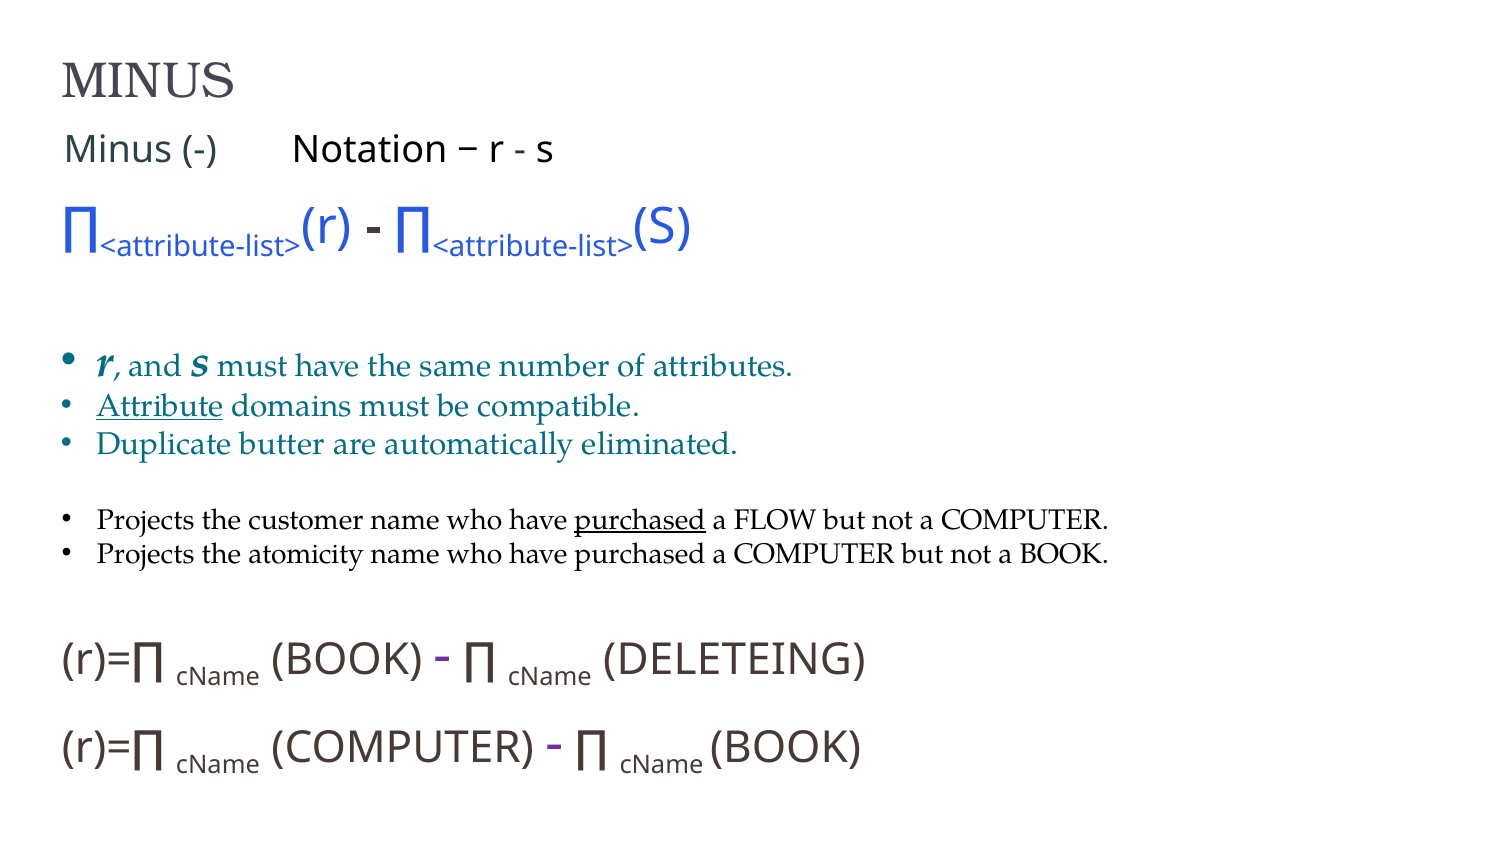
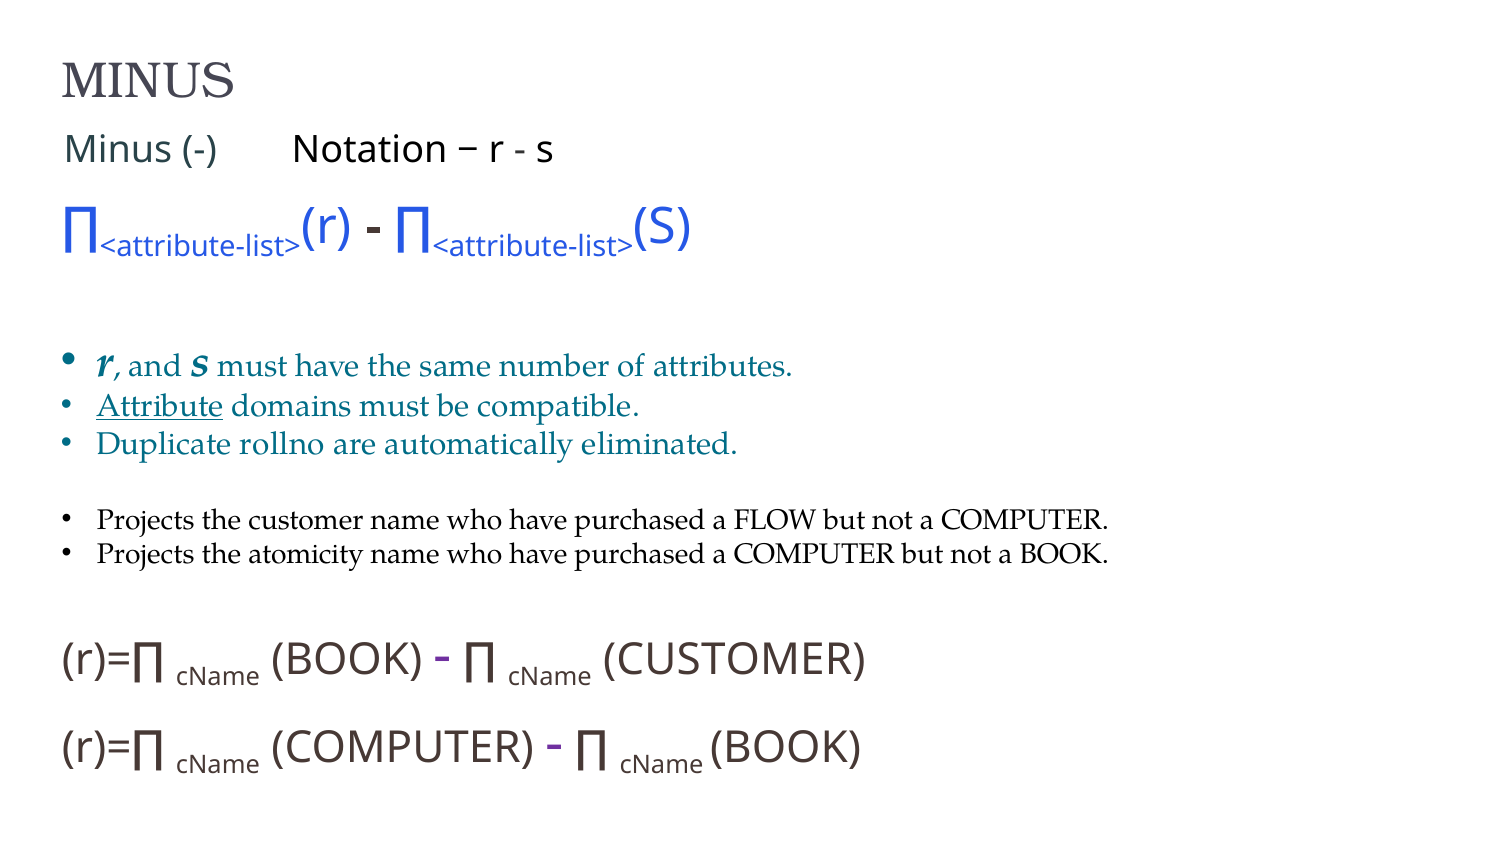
butter: butter -> rollno
purchased at (640, 519) underline: present -> none
cName DELETEING: DELETEING -> CUSTOMER
